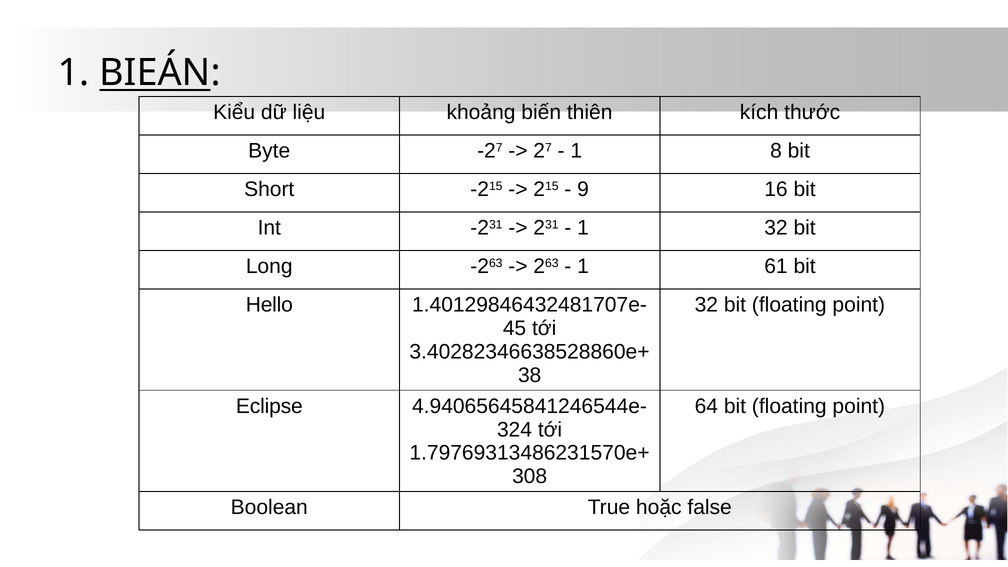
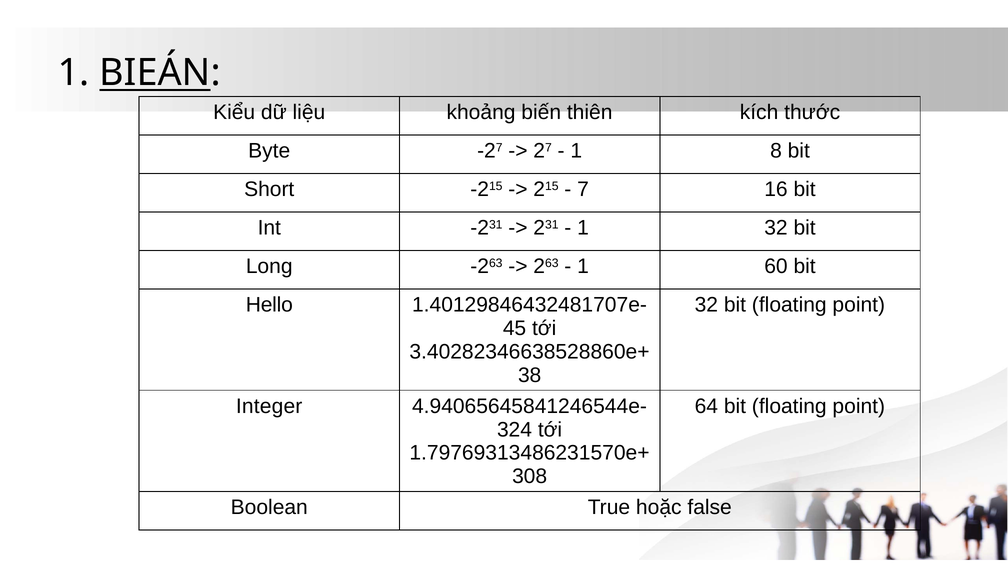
9: 9 -> 7
61: 61 -> 60
Eclipse: Eclipse -> Integer
